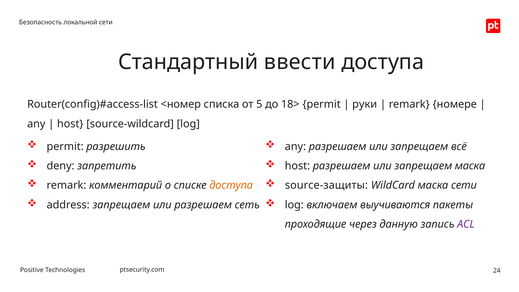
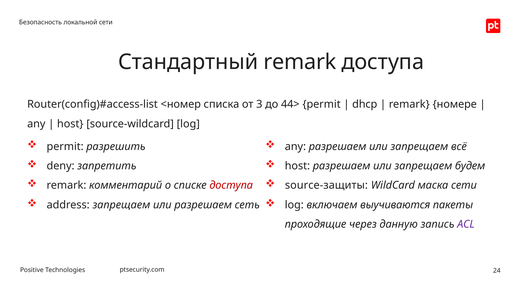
Стандартный ввести: ввести -> remark
5: 5 -> 3
18>: 18> -> 44>
руки: руки -> dhcp
запрещаем маска: маска -> будем
доступа at (231, 185) colour: orange -> red
